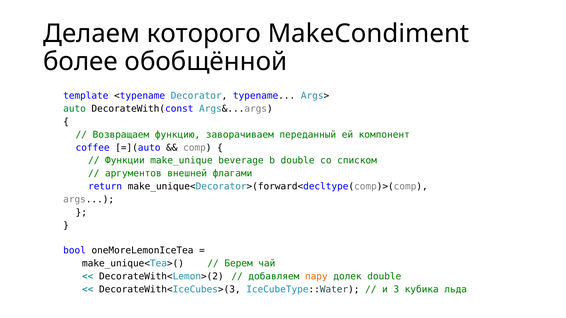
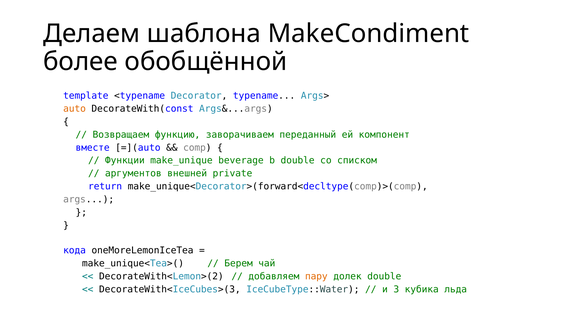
которого: которого -> шаблона
auto colour: green -> orange
coffee: coffee -> вместе
флагами: флагами -> private
bool: bool -> кода
